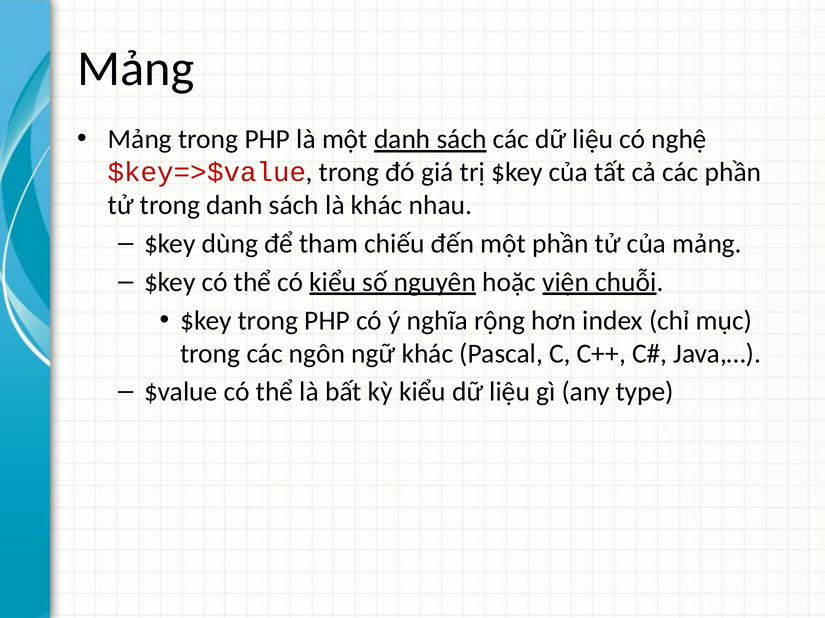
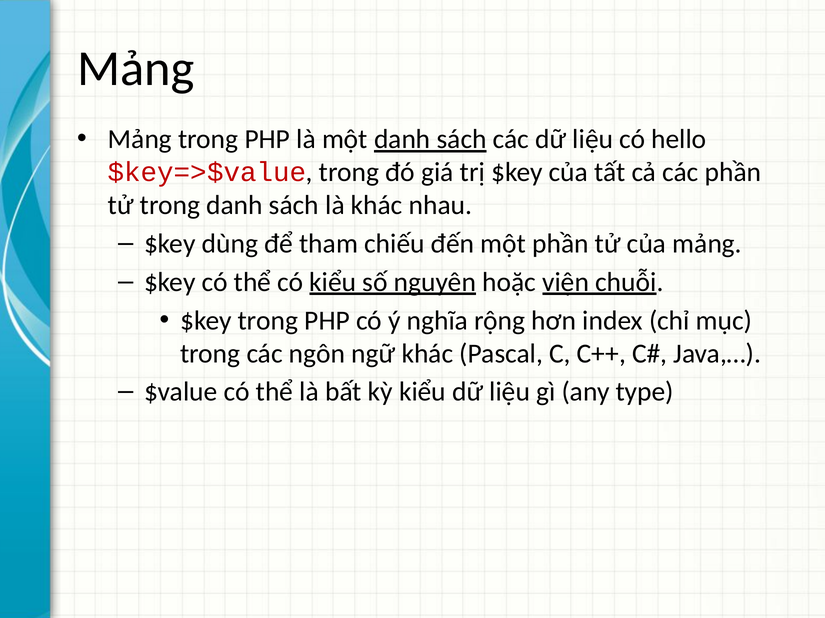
nghệ: nghệ -> hello
